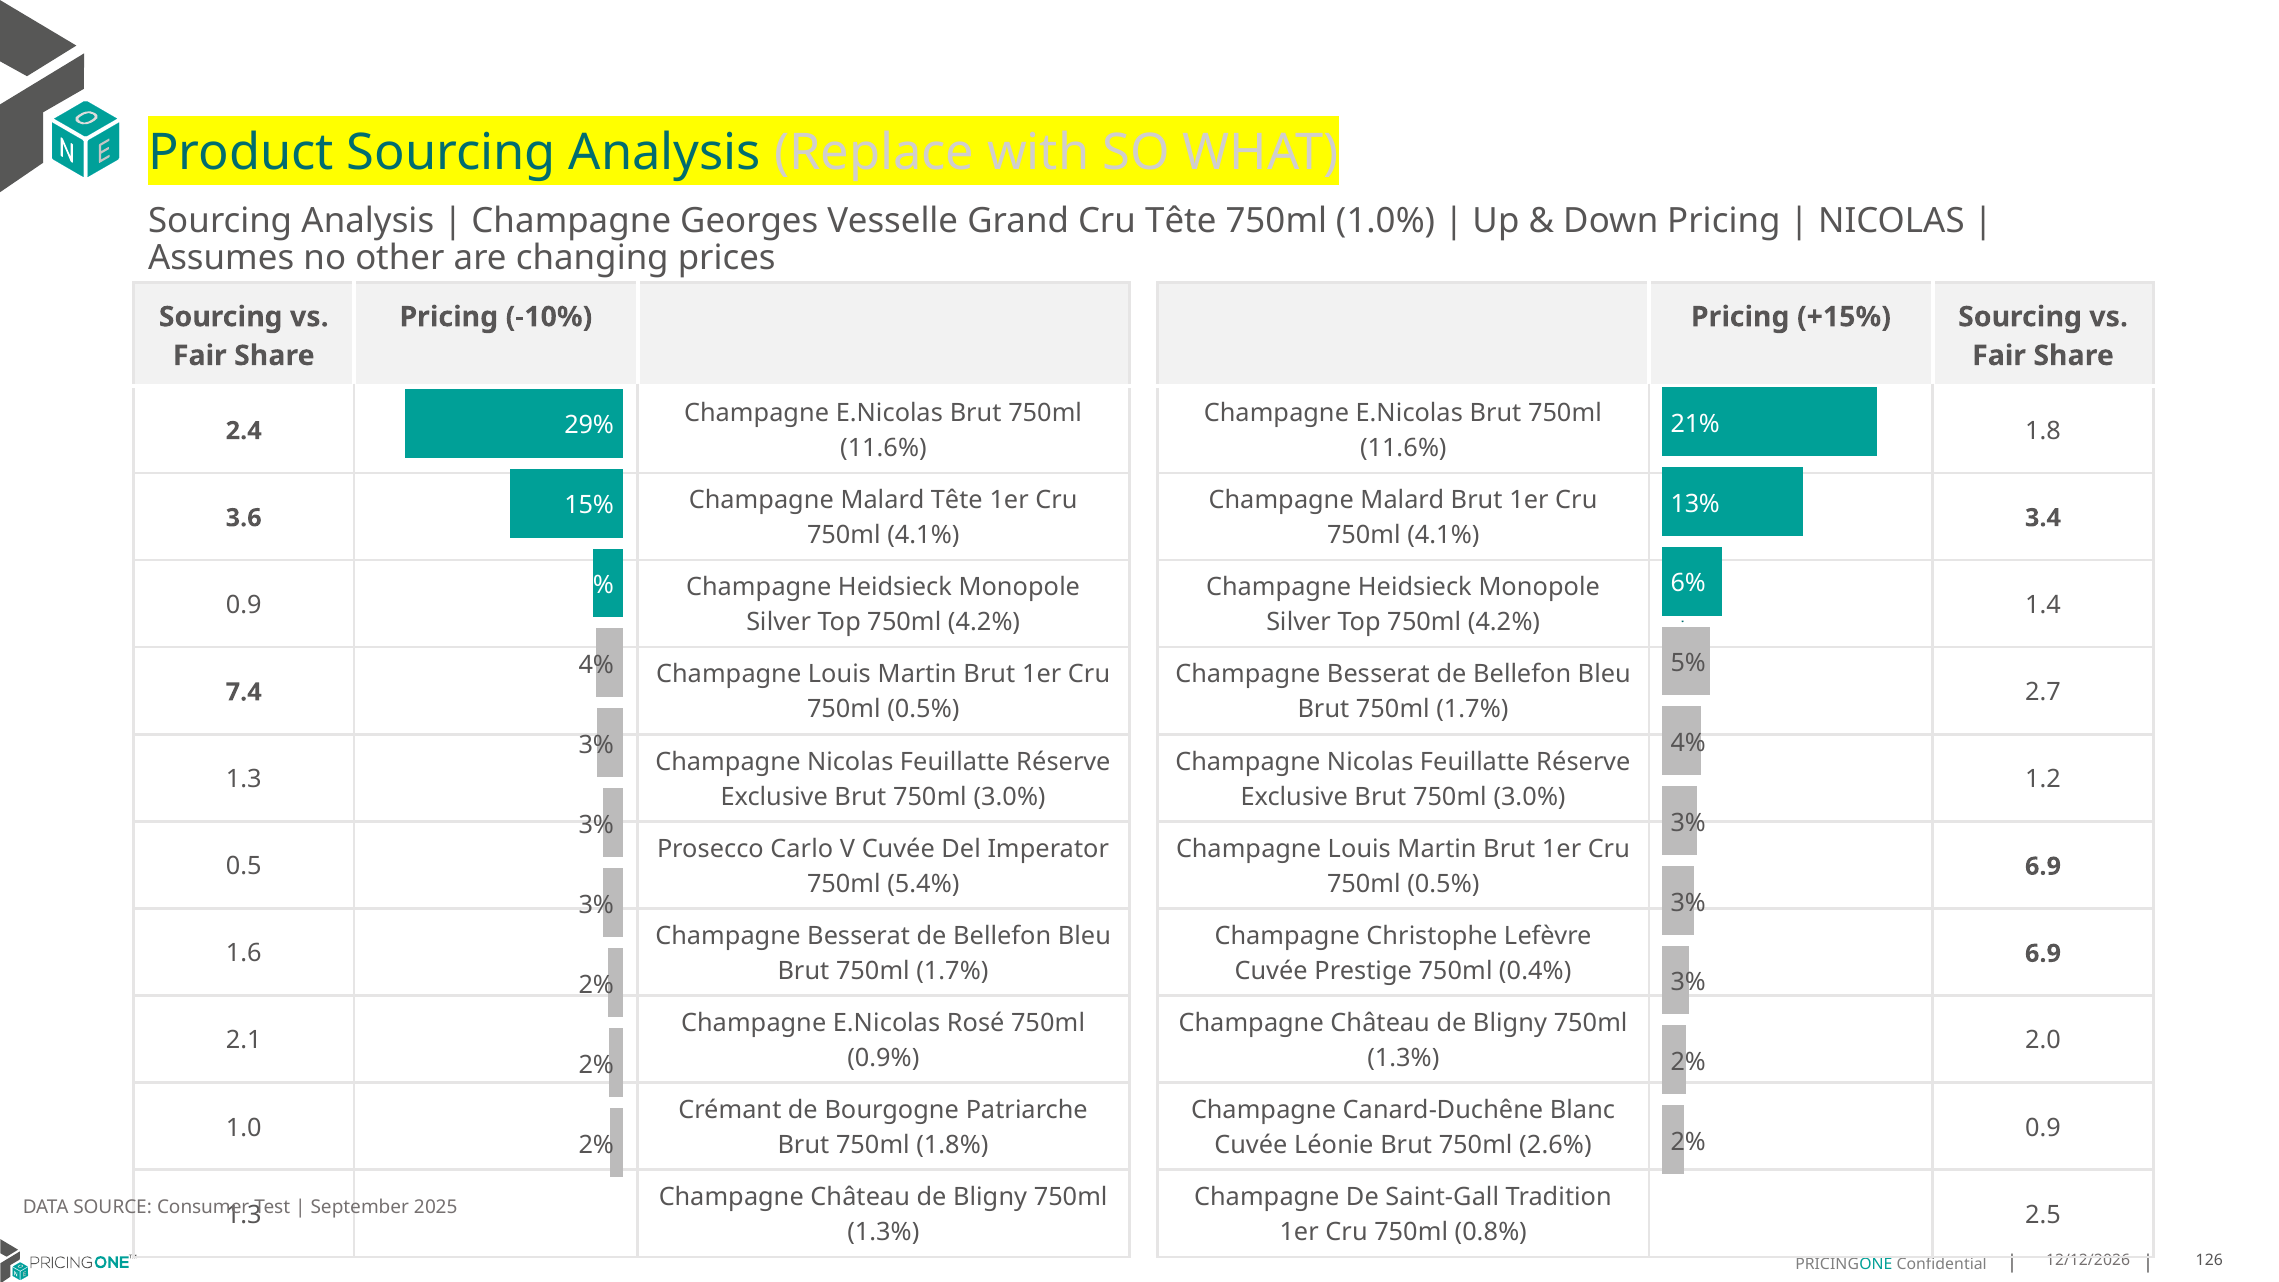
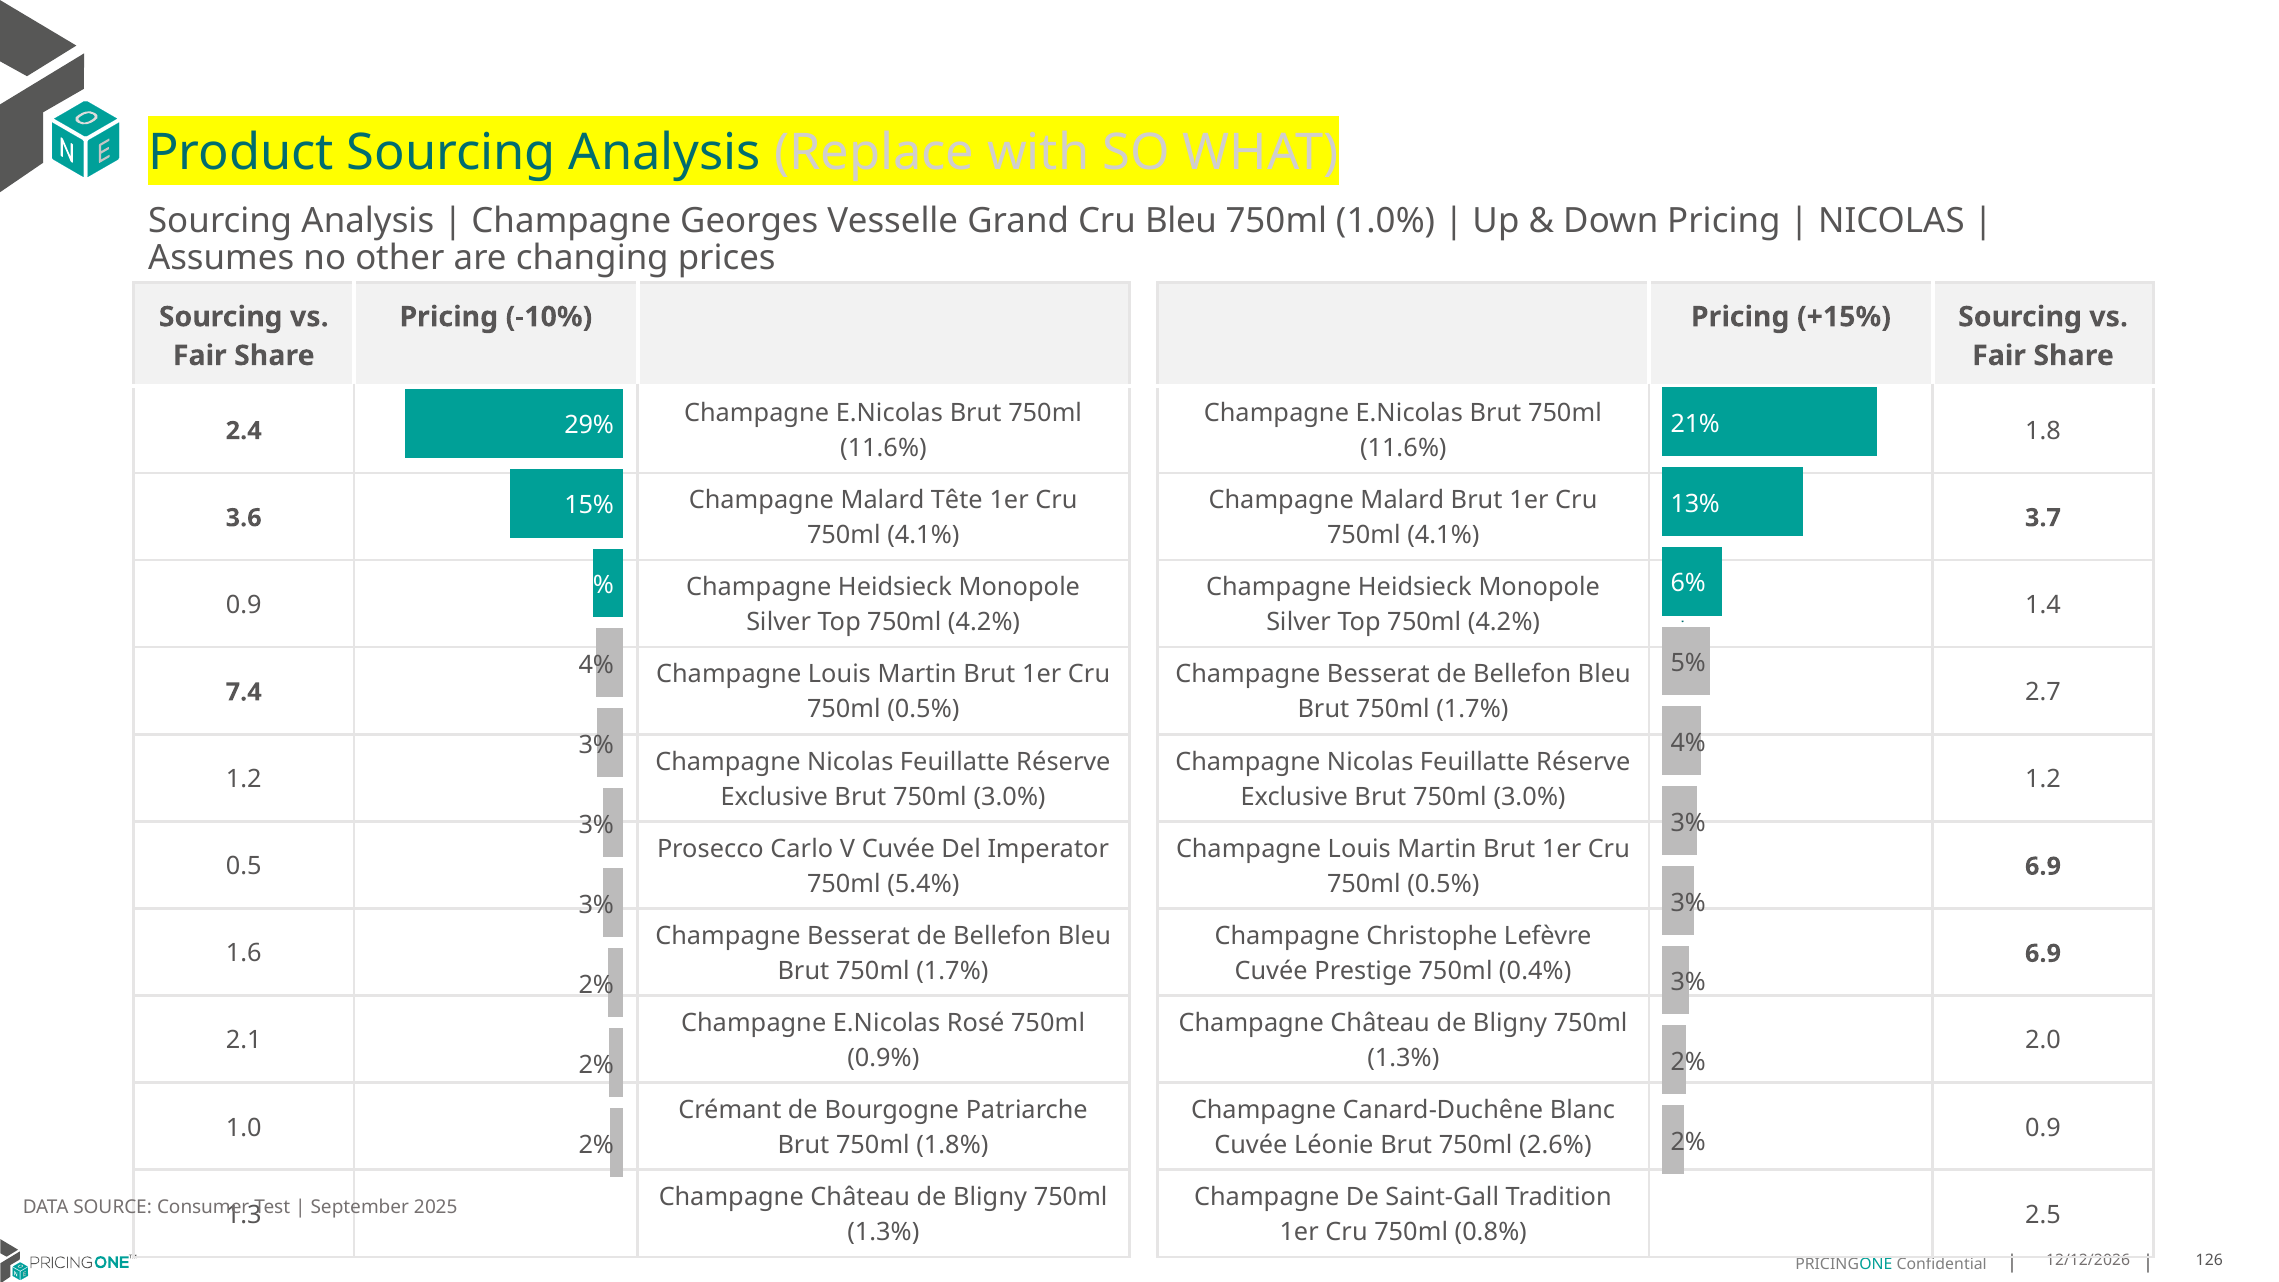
Cru Tête: Tête -> Bleu
3.4: 3.4 -> 3.7
1.3 at (244, 779): 1.3 -> 1.2
